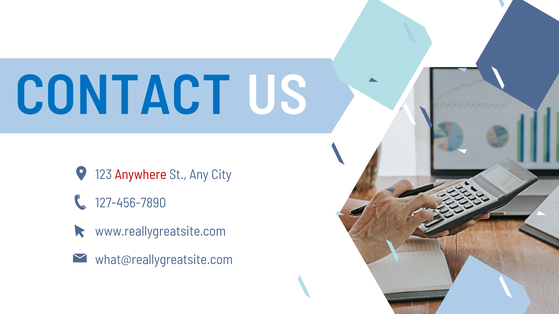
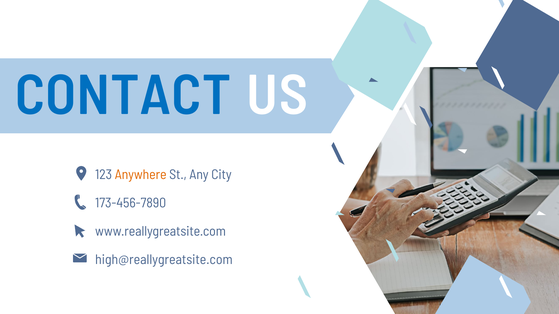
Anywhere colour: red -> orange
127-456-7890: 127-456-7890 -> 173-456-7890
what@reallygreatsite.com: what@reallygreatsite.com -> high@reallygreatsite.com
